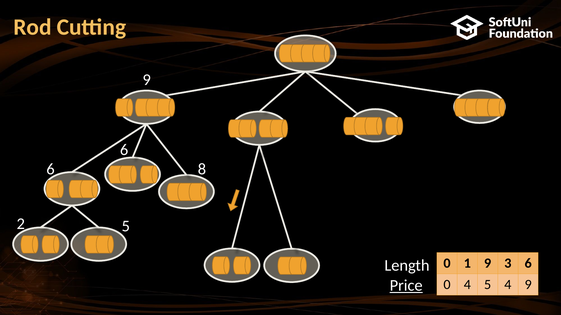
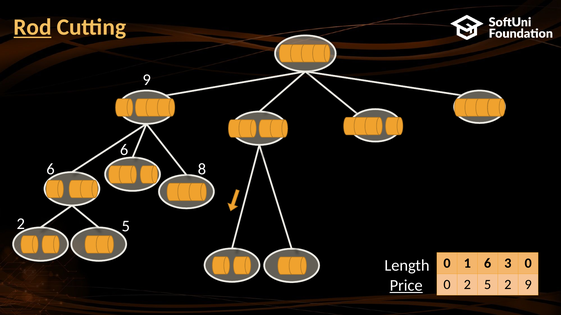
Rod underline: none -> present
1 9: 9 -> 6
3 6: 6 -> 0
0 4: 4 -> 2
4 at (508, 285): 4 -> 2
